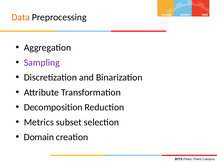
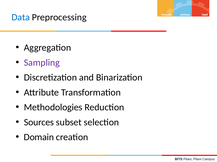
Data colour: orange -> blue
Decomposition: Decomposition -> Methodologies
Metrics: Metrics -> Sources
